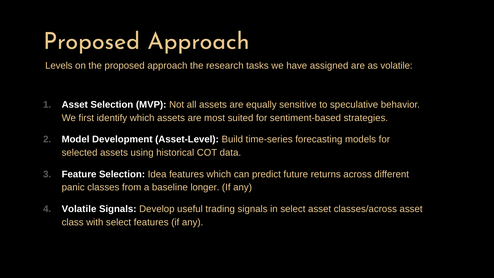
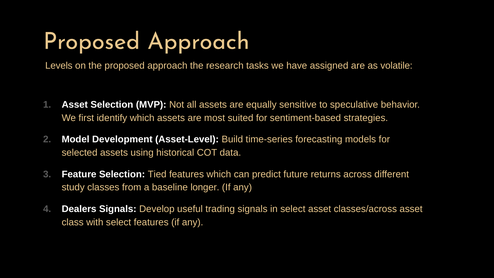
Idea: Idea -> Tied
panic: panic -> study
Volatile at (79, 209): Volatile -> Dealers
